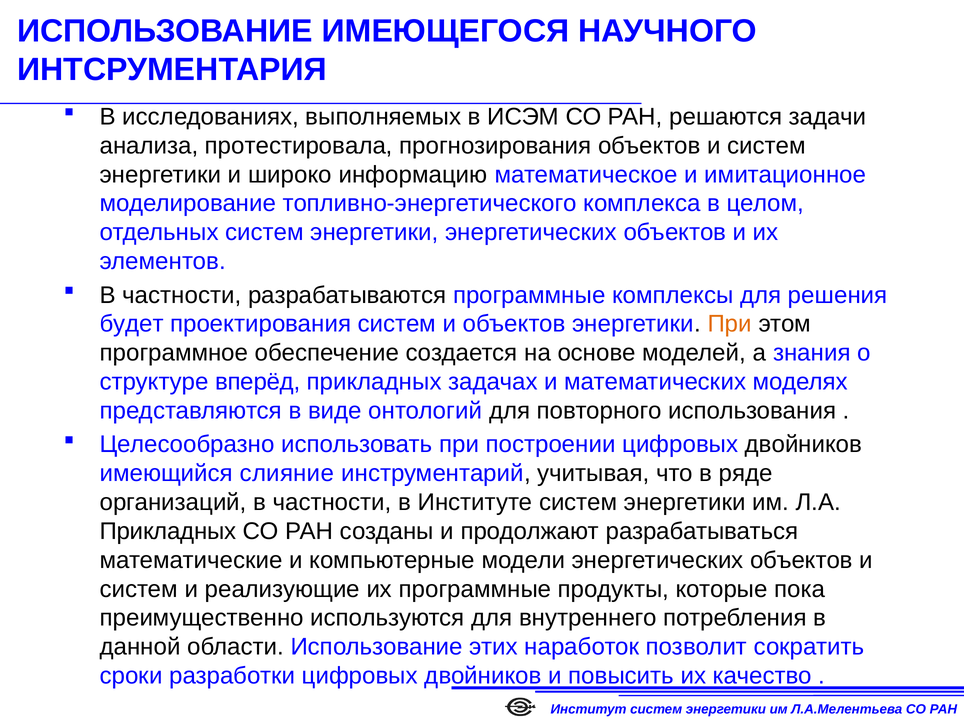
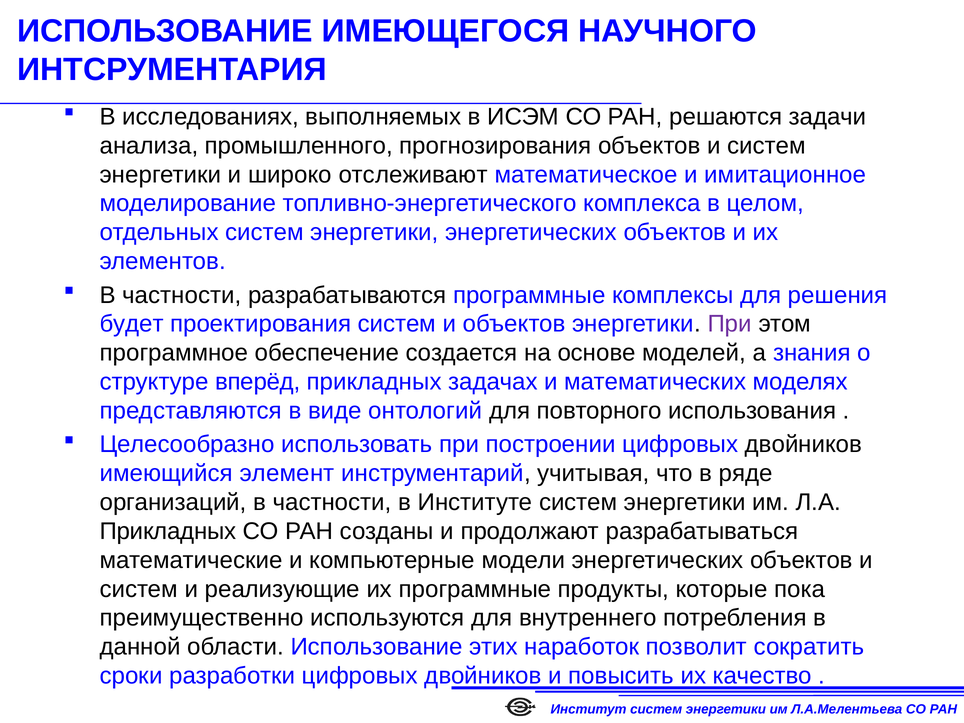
протестировала: протестировала -> промышленного
информацию: информацию -> отслеживают
При at (730, 324) colour: orange -> purple
слияние: слияние -> элемент
